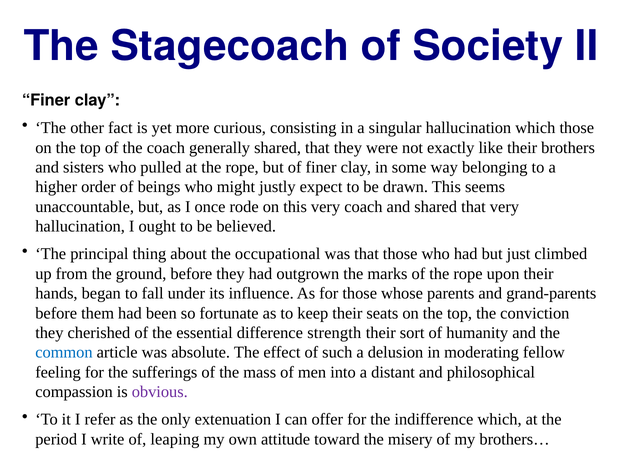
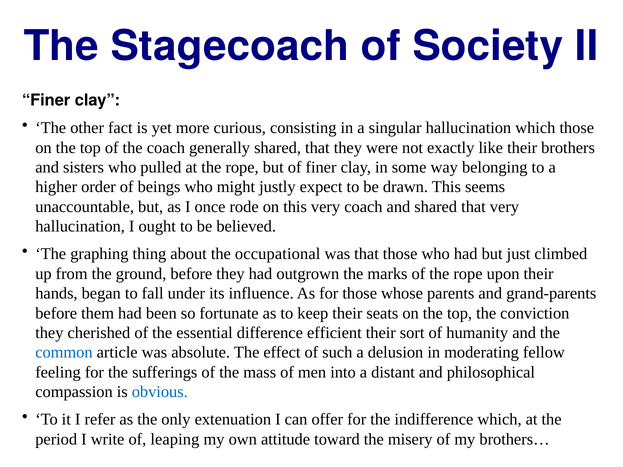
principal: principal -> graphing
strength: strength -> efficient
obvious colour: purple -> blue
